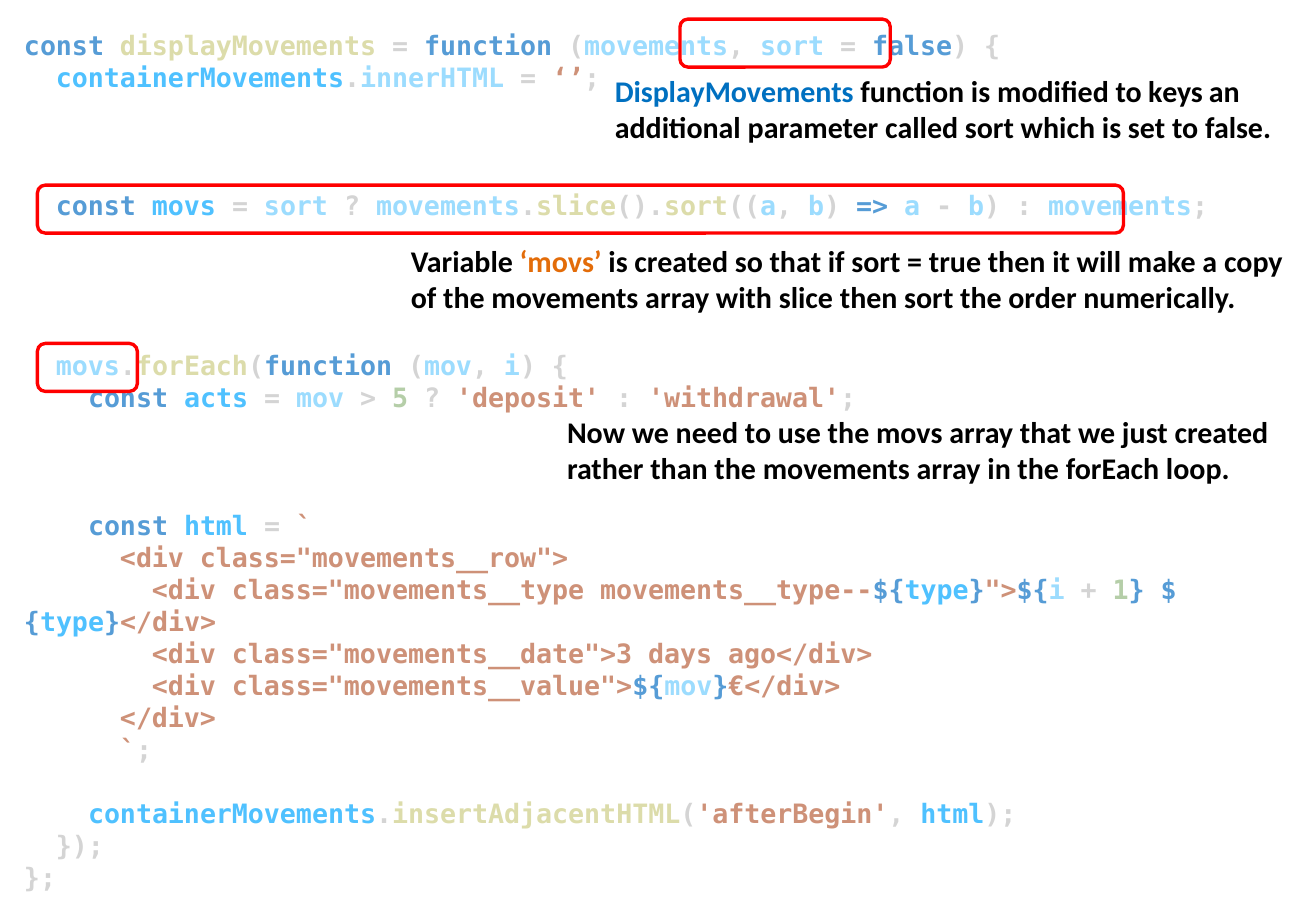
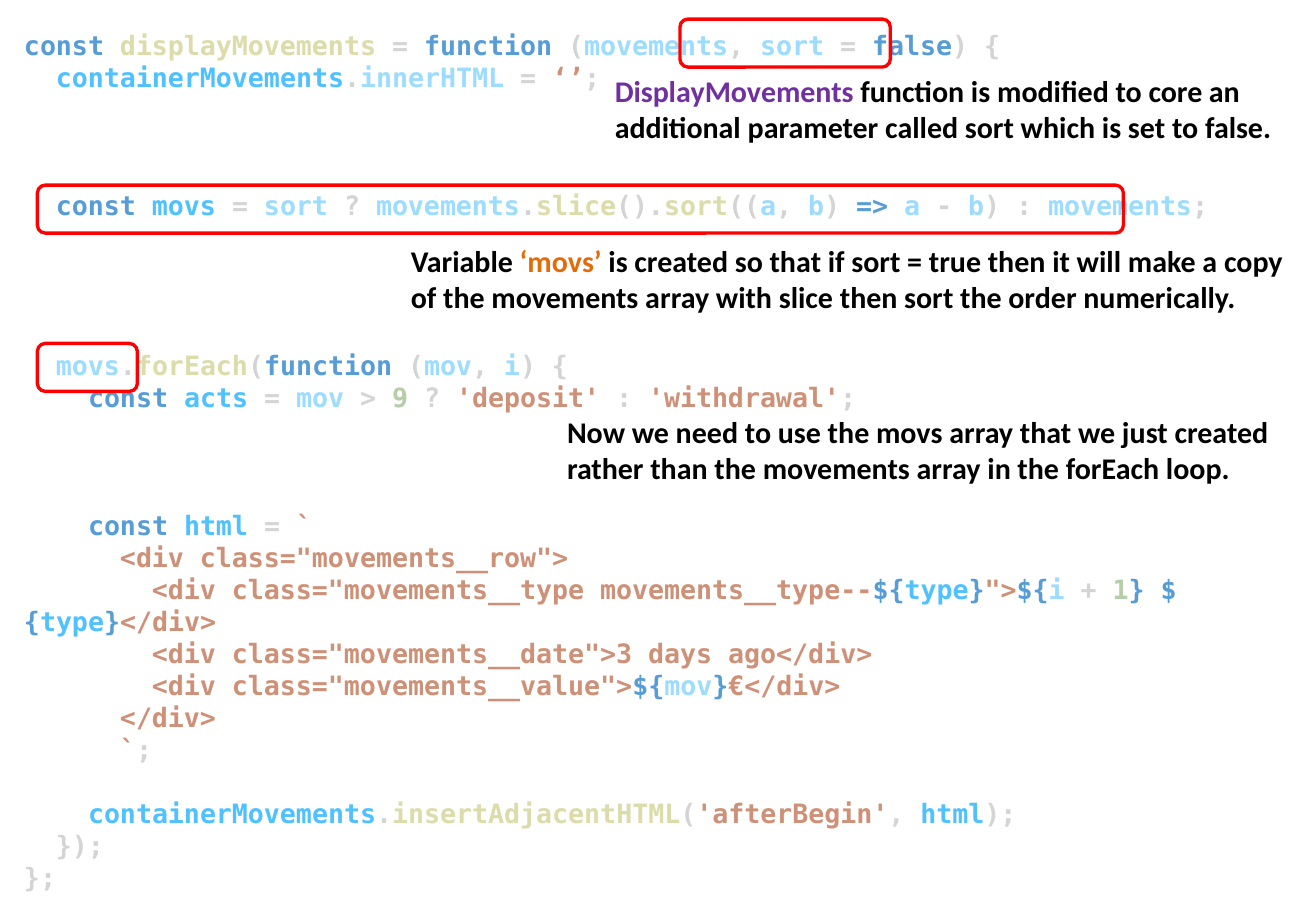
DisplayMovements at (734, 93) colour: blue -> purple
keys: keys -> core
5: 5 -> 9
